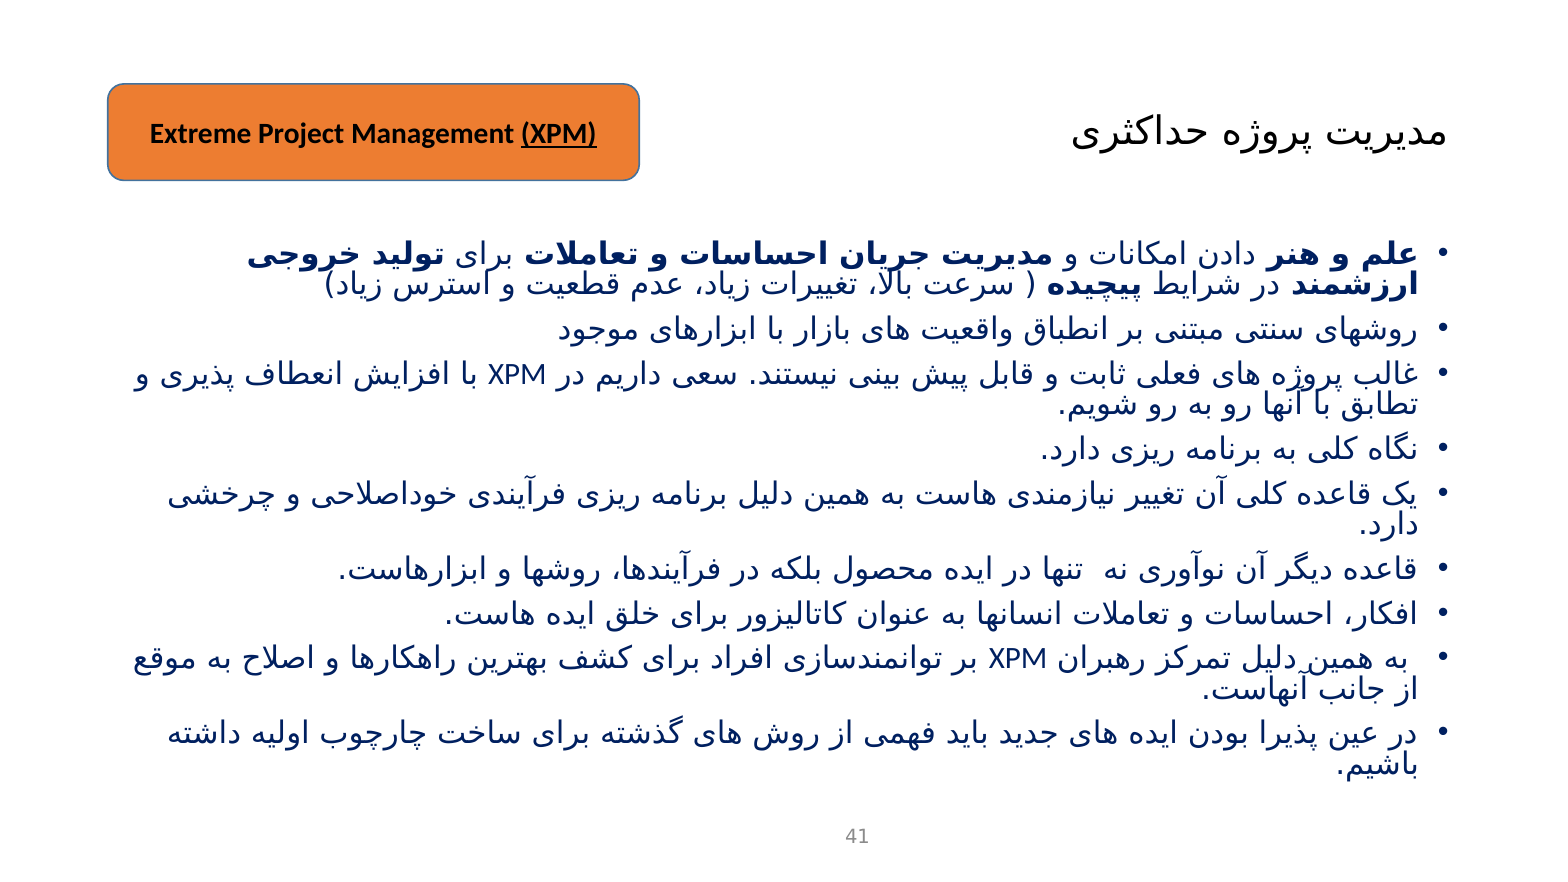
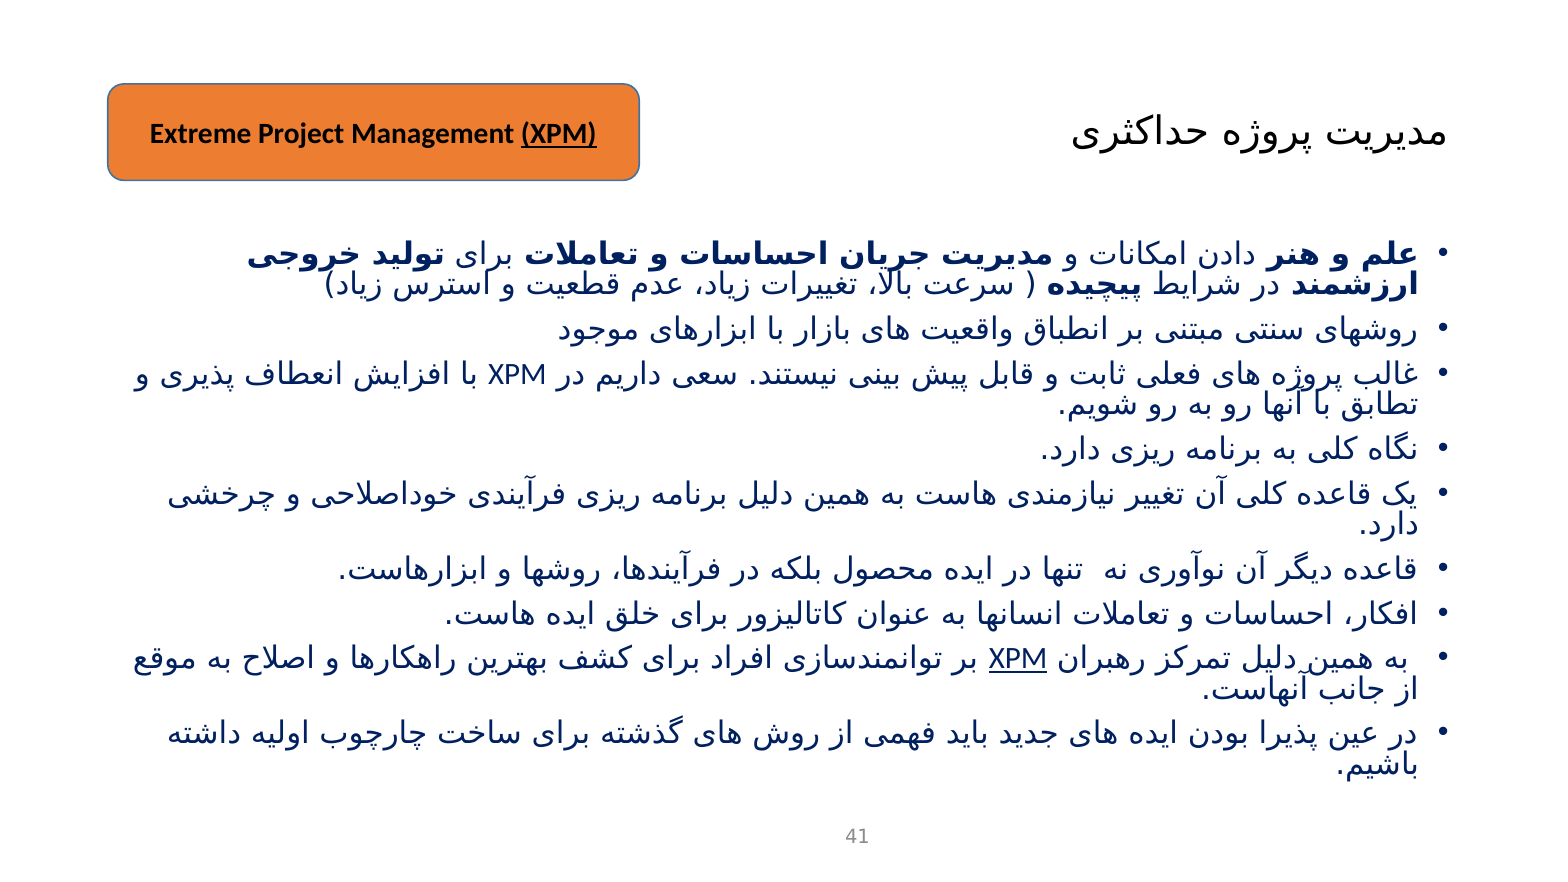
XPM at (1018, 659) underline: none -> present
